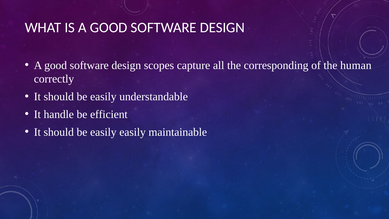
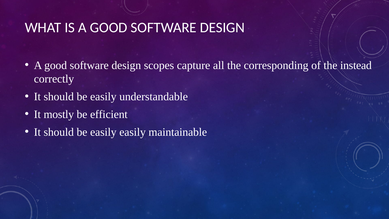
human: human -> instead
handle: handle -> mostly
